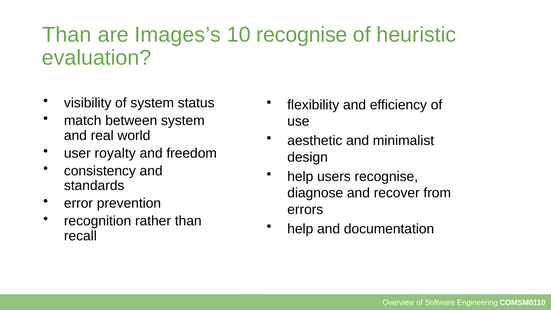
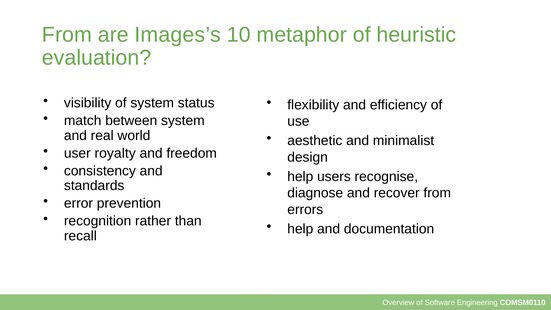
Than at (67, 35): Than -> From
10 recognise: recognise -> metaphor
